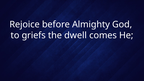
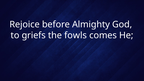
dwell: dwell -> fowls
